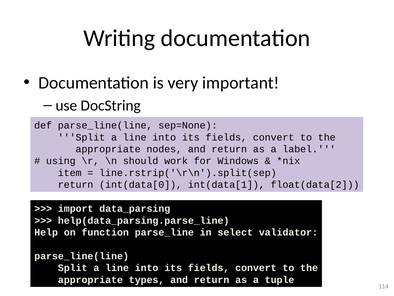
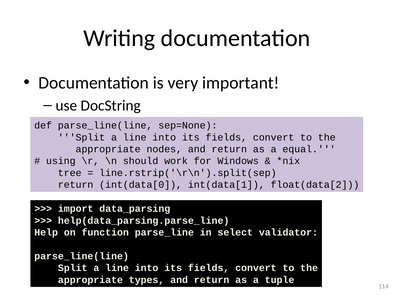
label: label -> equal
item: item -> tree
